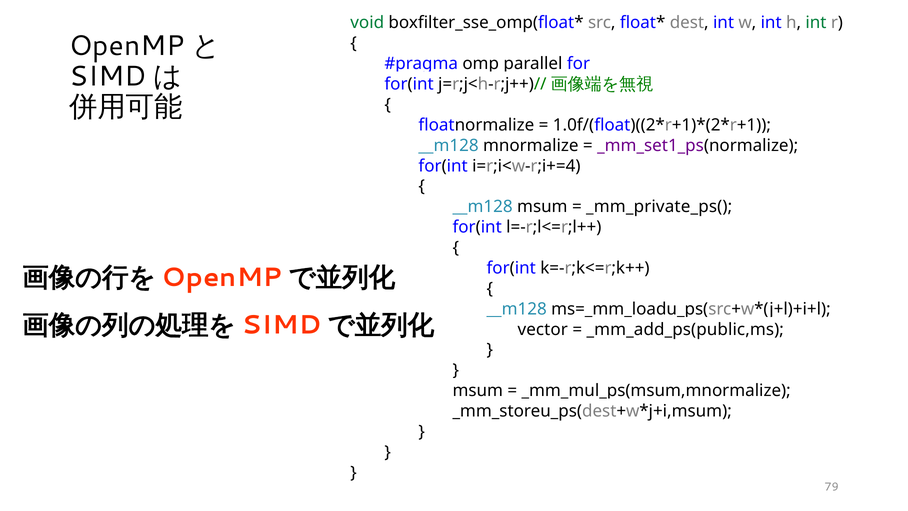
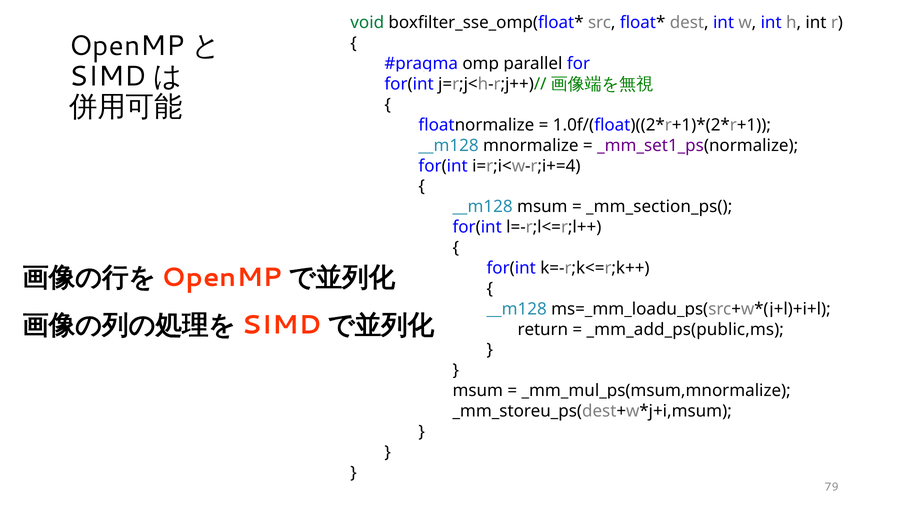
int at (816, 23) colour: green -> black
_mm_private_ps(: _mm_private_ps( -> _mm_section_ps(
vector: vector -> return
